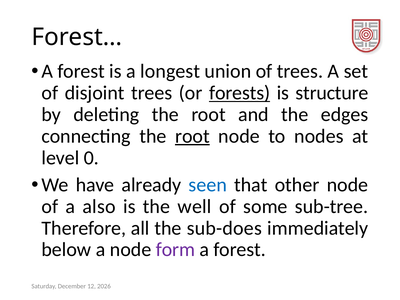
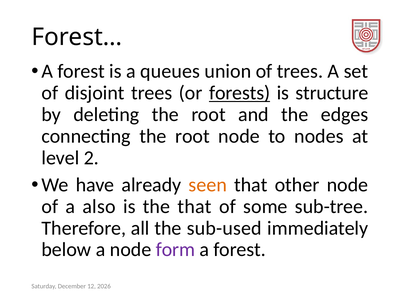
longest: longest -> queues
root at (192, 136) underline: present -> none
0: 0 -> 2
seen colour: blue -> orange
the well: well -> that
sub-does: sub-does -> sub-used
